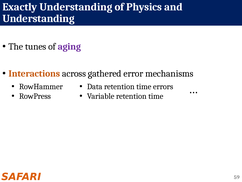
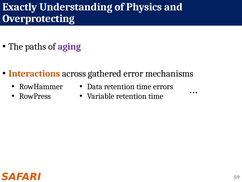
Understanding at (38, 19): Understanding -> Overprotecting
tunes: tunes -> paths
